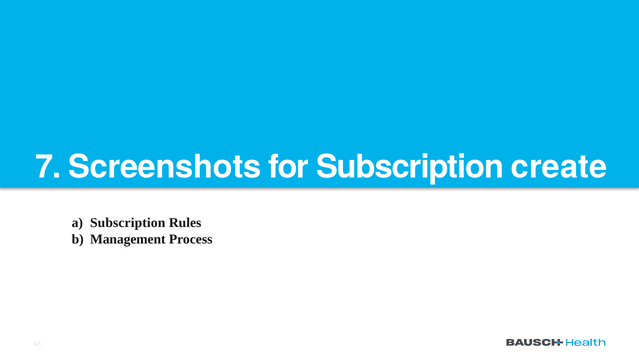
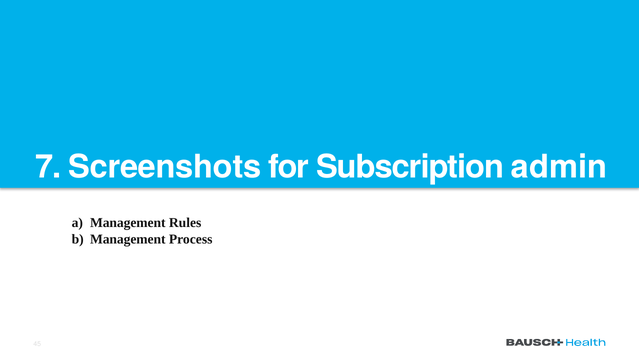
create: create -> admin
Subscription at (128, 223): Subscription -> Management
